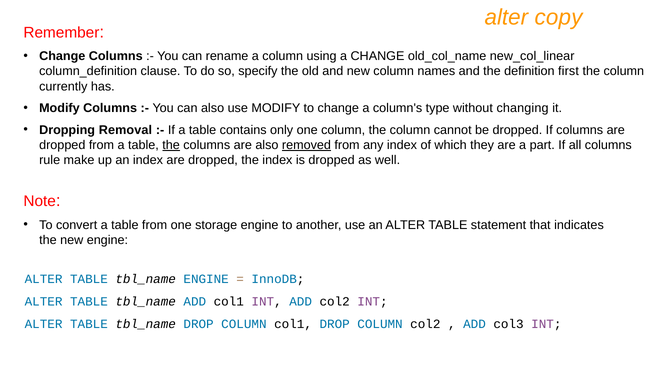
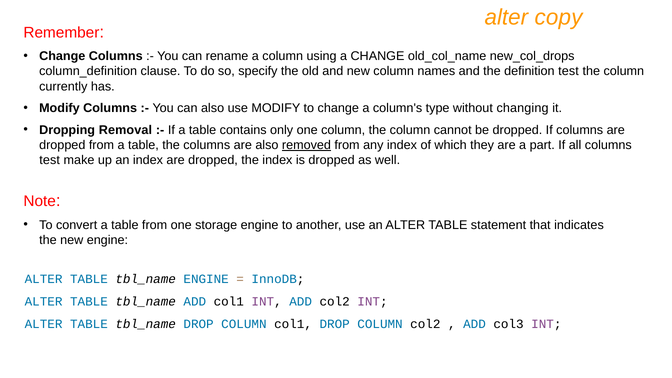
new_col_linear: new_col_linear -> new_col_drops
definition first: first -> test
the at (171, 145) underline: present -> none
rule at (50, 160): rule -> test
